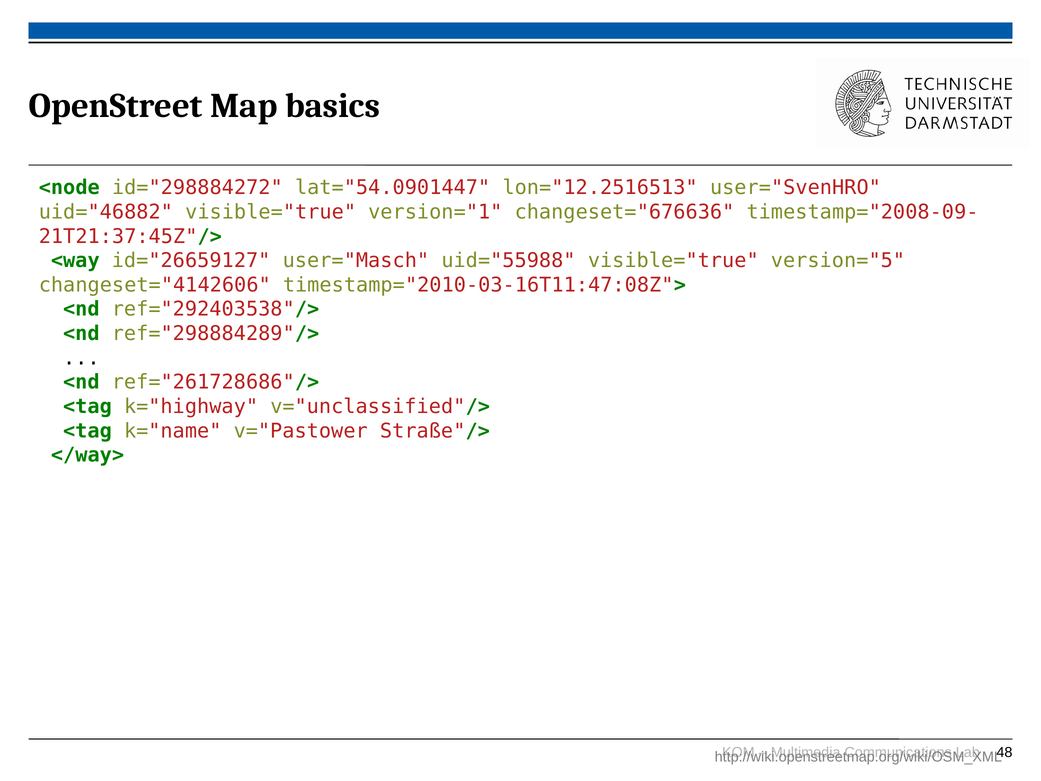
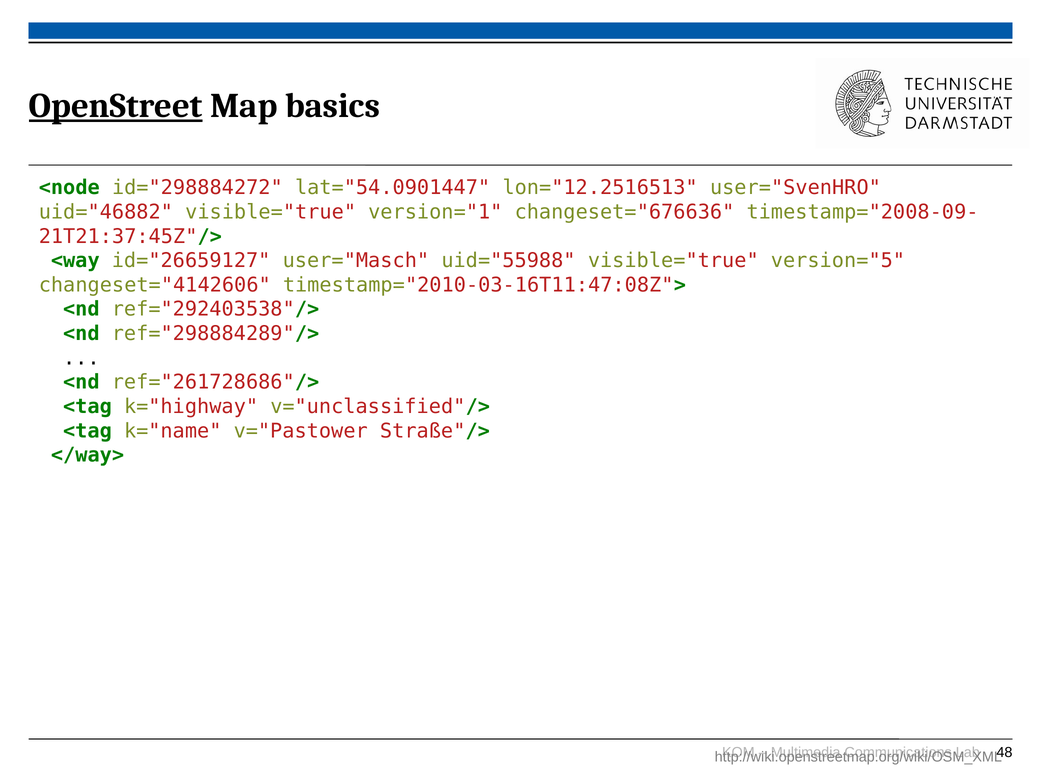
OpenStreet underline: none -> present
